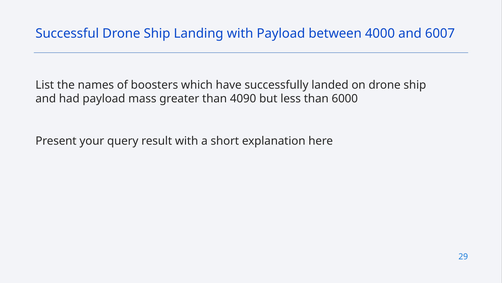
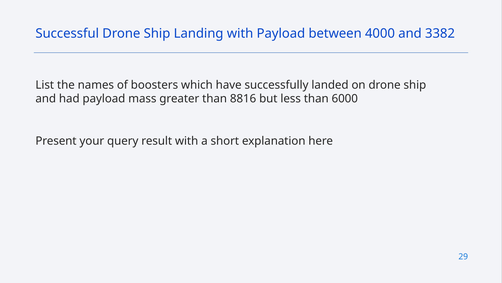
6007: 6007 -> 3382
4090: 4090 -> 8816
